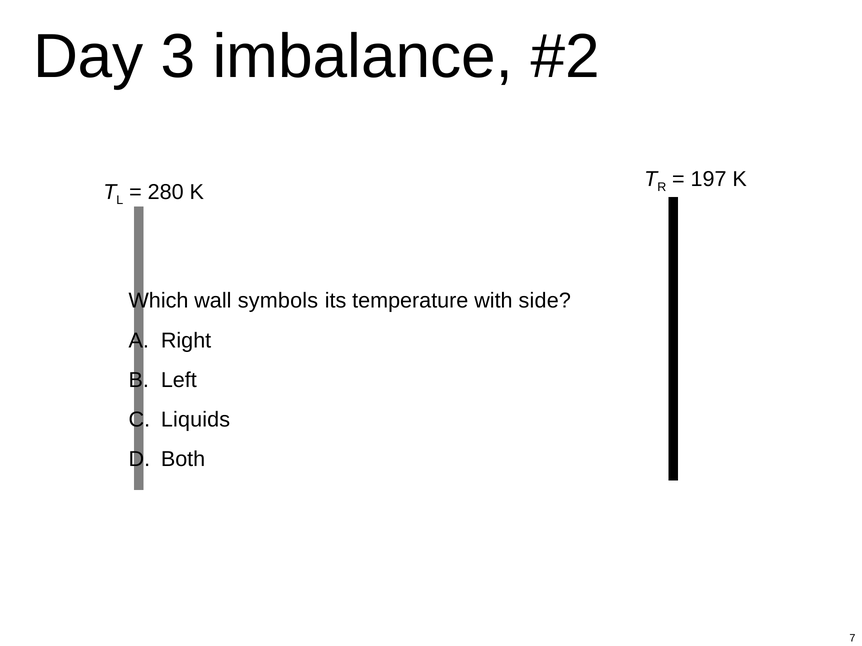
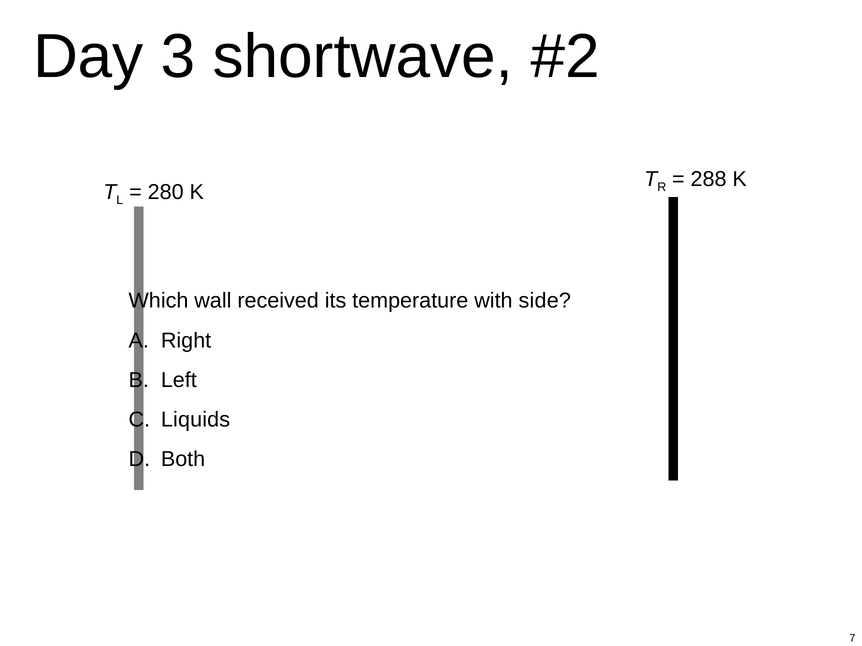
imbalance: imbalance -> shortwave
197: 197 -> 288
symbols: symbols -> received
